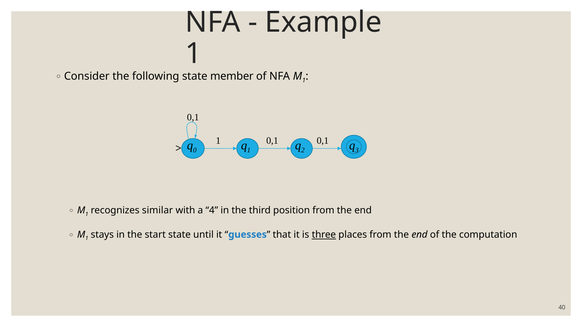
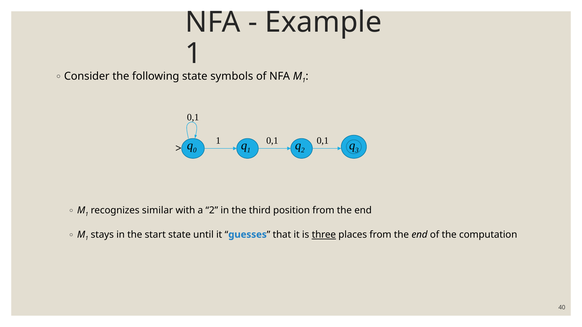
member: member -> symbols
a 4: 4 -> 2
